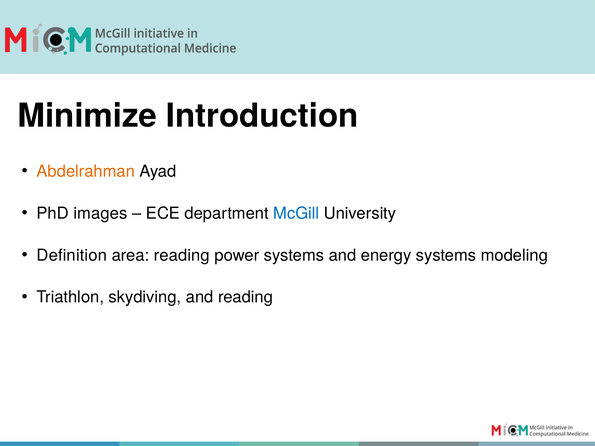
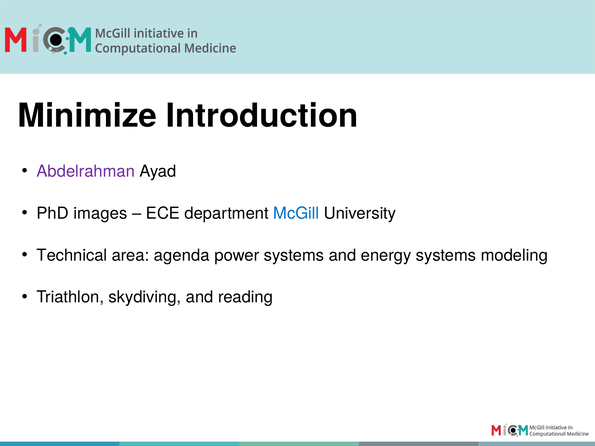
Abdelrahman colour: orange -> purple
Definition: Definition -> Technical
area reading: reading -> agenda
